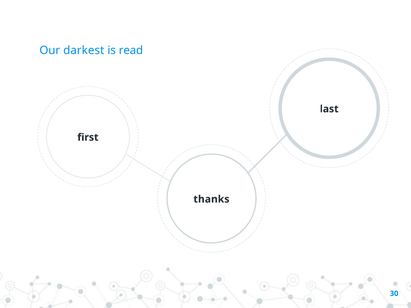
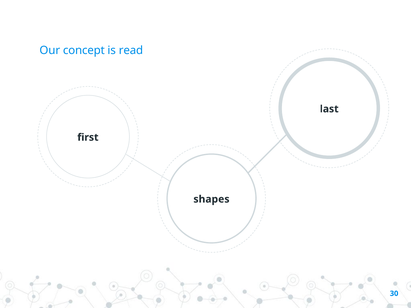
darkest: darkest -> concept
thanks: thanks -> shapes
